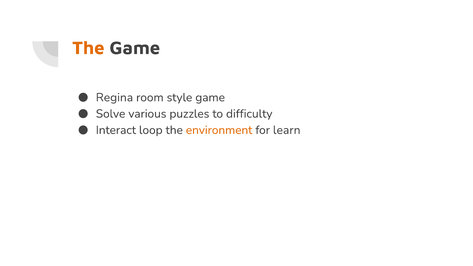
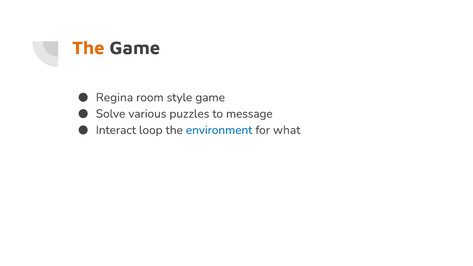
difficulty: difficulty -> message
environment colour: orange -> blue
learn: learn -> what
